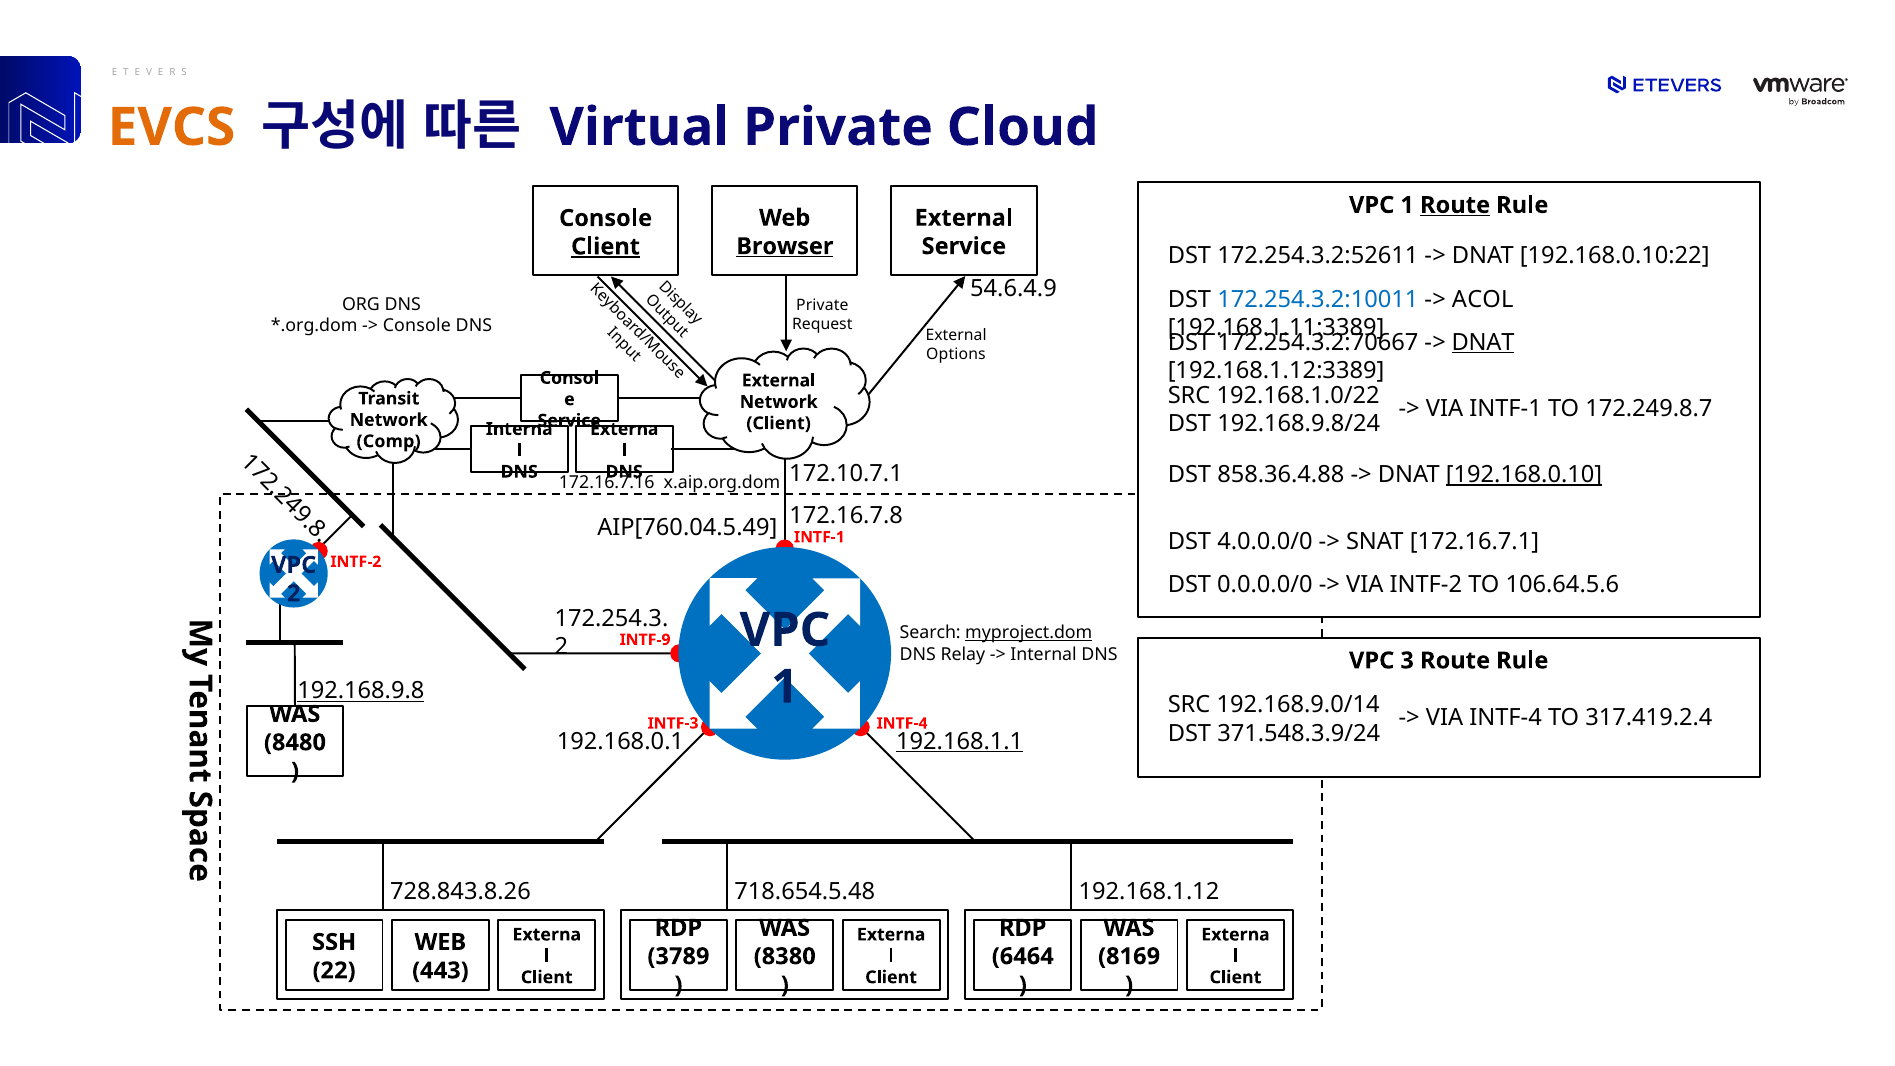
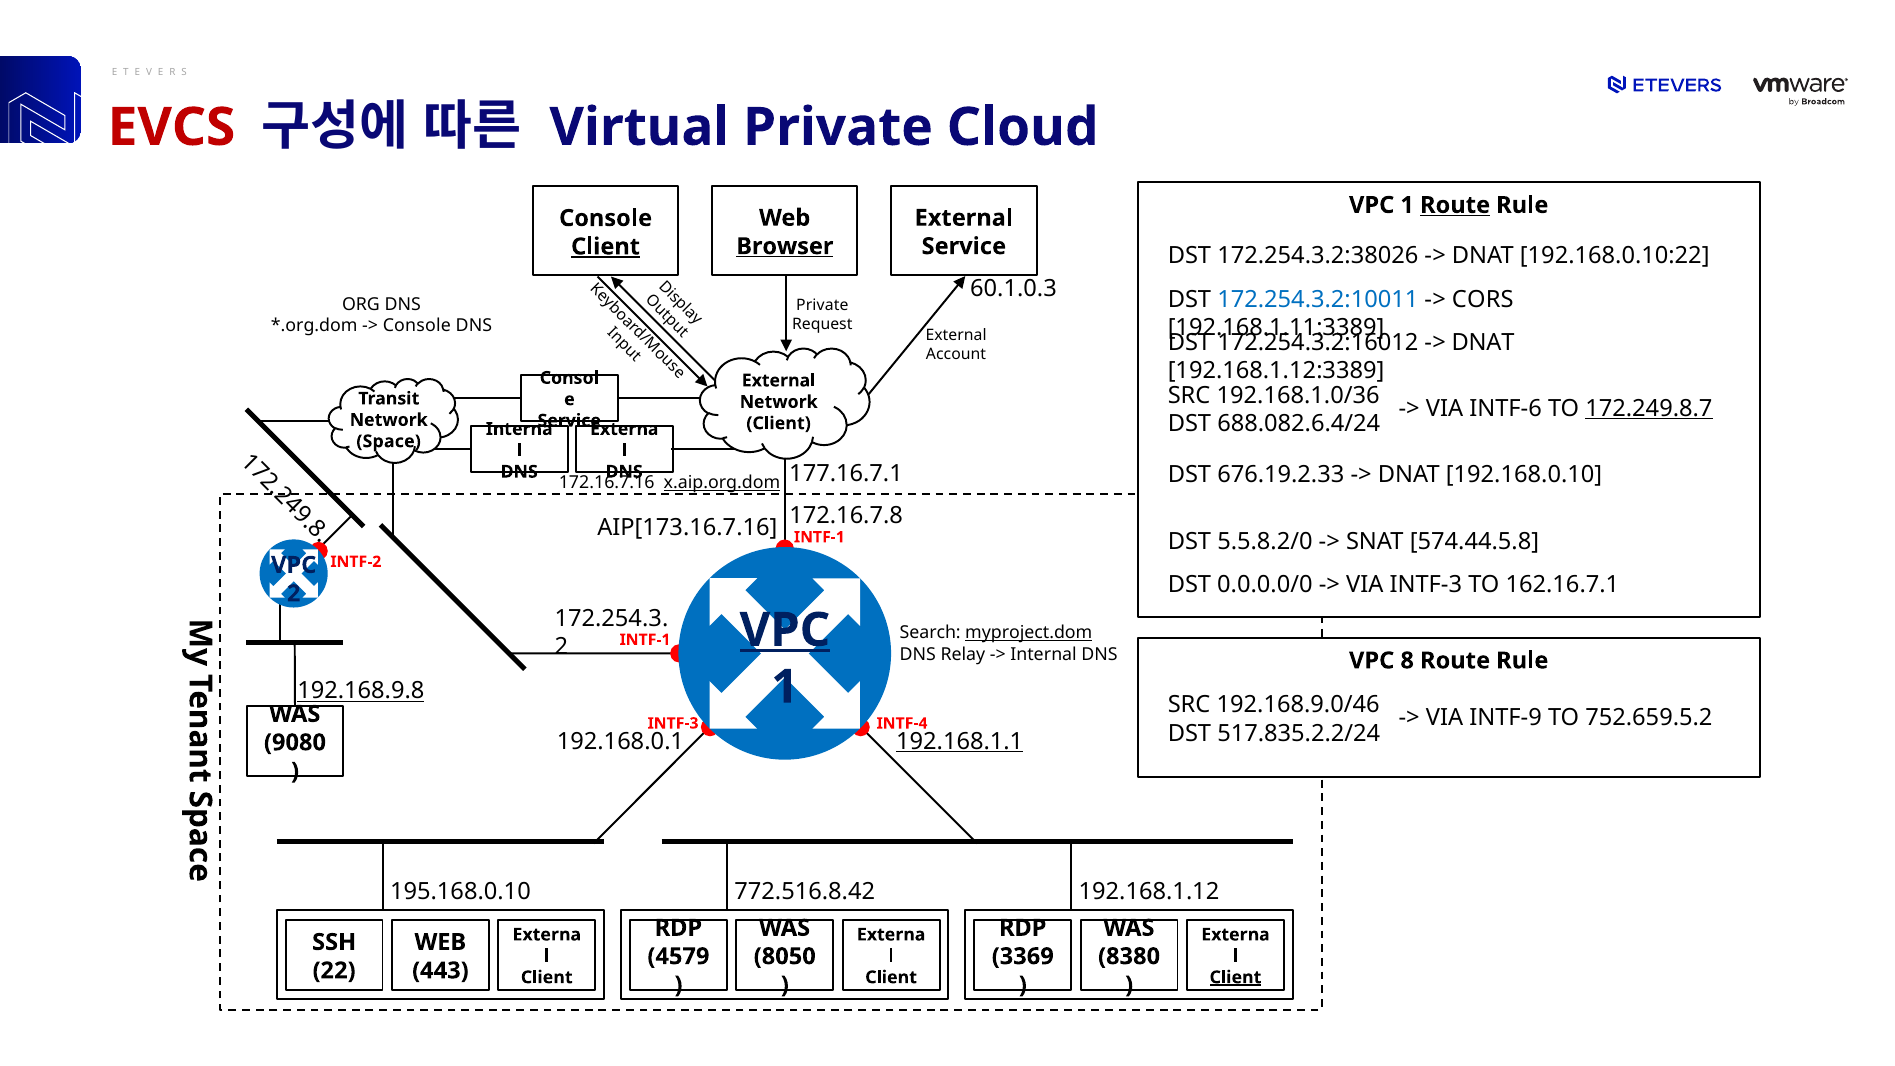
EVCS colour: orange -> red
172.254.3.2:52611: 172.254.3.2:52611 -> 172.254.3.2:38026
54.6.4.9: 54.6.4.9 -> 60.1.0.3
ACOL: ACOL -> CORS
172.254.3.2:70667: 172.254.3.2:70667 -> 172.254.3.2:16012
DNAT at (1483, 342) underline: present -> none
Options: Options -> Account
192.168.1.0/22: 192.168.1.0/22 -> 192.168.1.0/36
VIA INTF-1: INTF-1 -> INTF-6
172.249.8.7 underline: none -> present
192.168.9.8/24: 192.168.9.8/24 -> 688.082.6.4/24
Comp: Comp -> Space
172.10.7.1: 172.10.7.1 -> 177.16.7.1
858.36.4.88: 858.36.4.88 -> 676.19.2.33
192.168.0.10 underline: present -> none
x.aip.org.dom underline: none -> present
AIP[760.04.5.49: AIP[760.04.5.49 -> AIP[173.16.7.16
4.0.0.0/0: 4.0.0.0/0 -> 5.5.8.2/0
172.16.7.1: 172.16.7.1 -> 574.44.5.8
VIA INTF-2: INTF-2 -> INTF-3
106.64.5.6: 106.64.5.6 -> 162.16.7.1
VPC at (785, 630) underline: none -> present
INTF-9 at (645, 640): INTF-9 -> INTF-1
VPC 3: 3 -> 8
192.168.9.0/14: 192.168.9.0/14 -> 192.168.9.0/46
VIA INTF-4: INTF-4 -> INTF-9
317.419.2.4: 317.419.2.4 -> 752.659.5.2
371.548.3.9/24: 371.548.3.9/24 -> 517.835.2.2/24
8480: 8480 -> 9080
728.843.8.26: 728.843.8.26 -> 195.168.0.10
718.654.5.48: 718.654.5.48 -> 772.516.8.42
3789: 3789 -> 4579
8380: 8380 -> 8050
6464: 6464 -> 3369
8169: 8169 -> 8380
Client at (1235, 977) underline: none -> present
